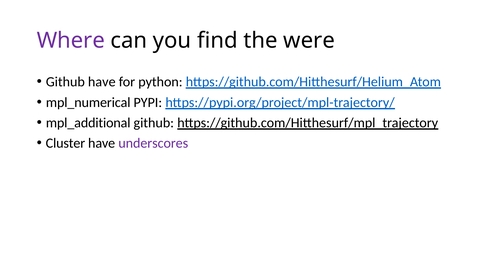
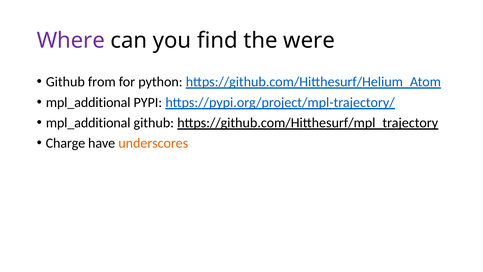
Github have: have -> from
mpl_numerical at (88, 102): mpl_numerical -> mpl_additional
Cluster: Cluster -> Charge
underscores colour: purple -> orange
